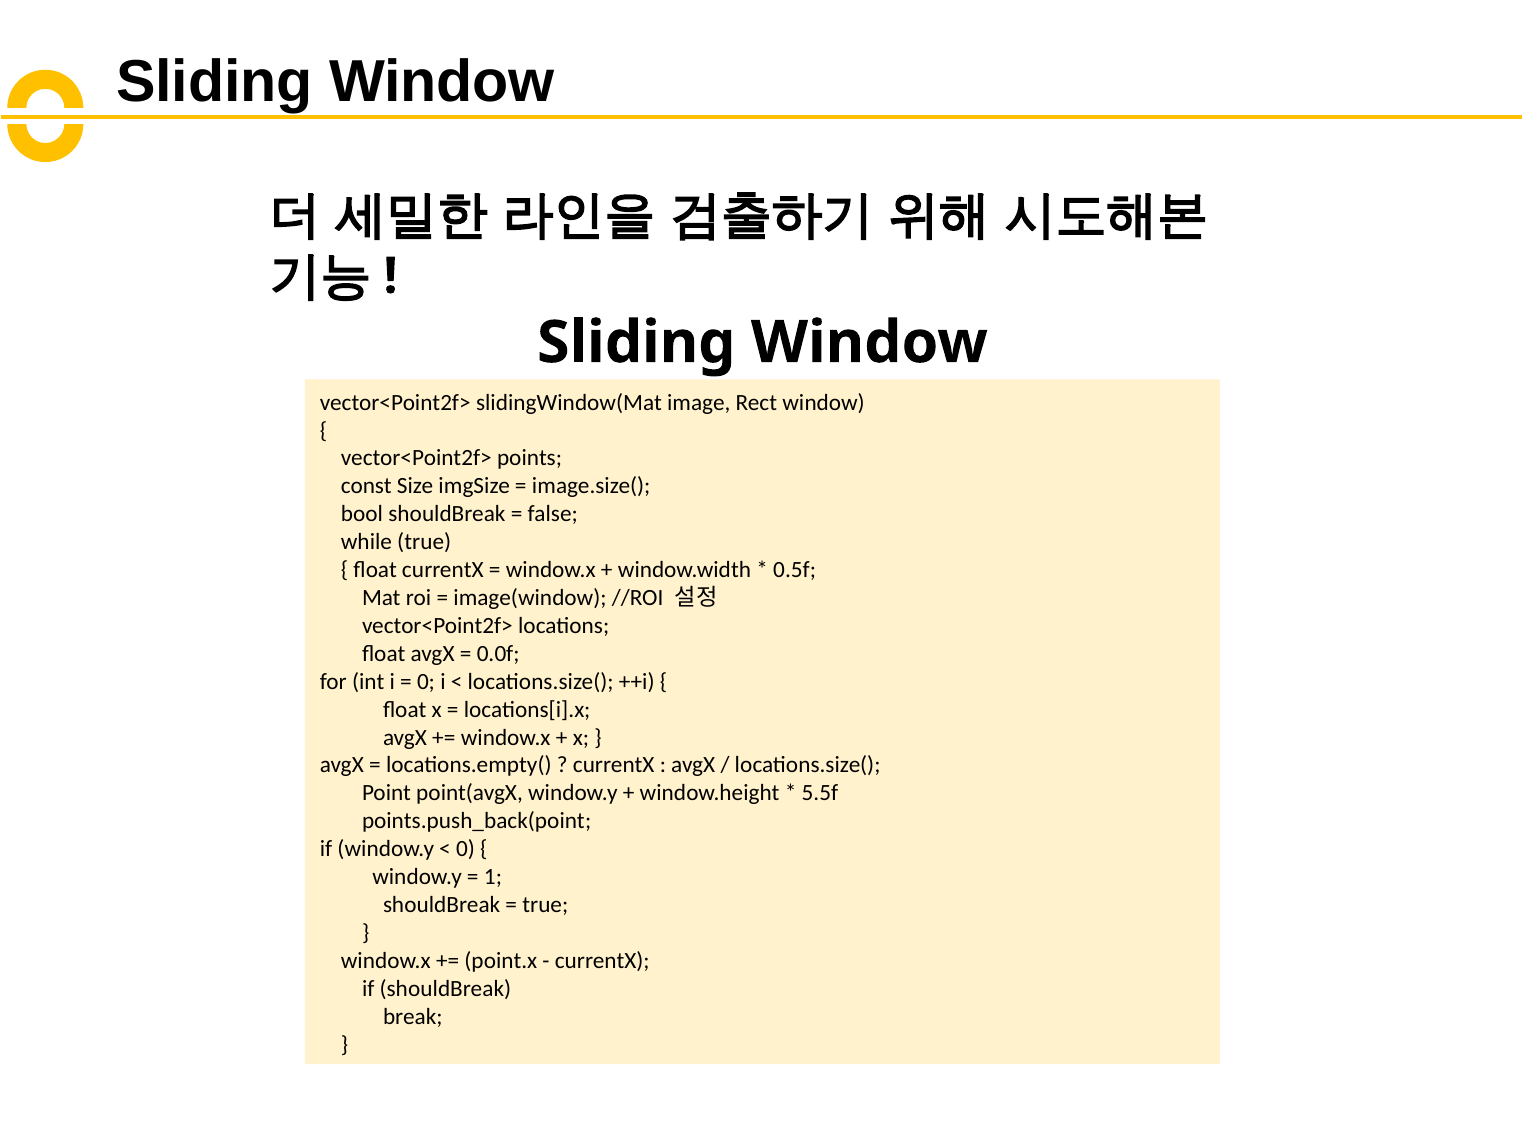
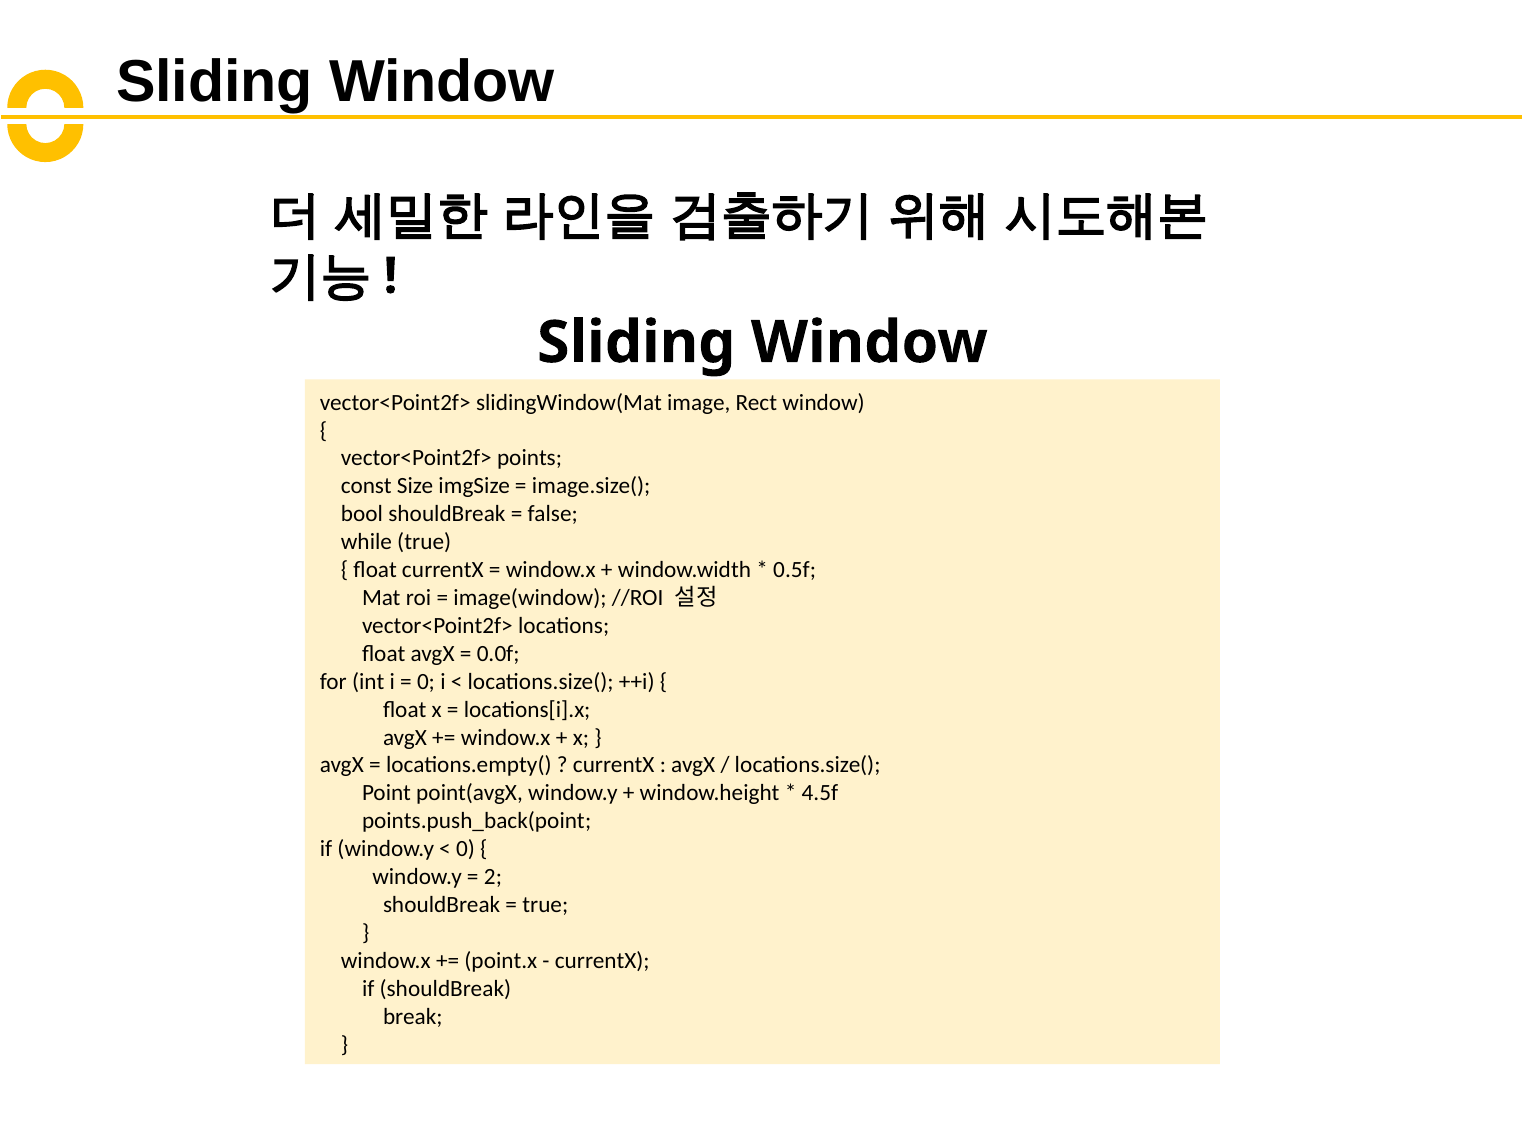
5.5f: 5.5f -> 4.5f
1: 1 -> 2
